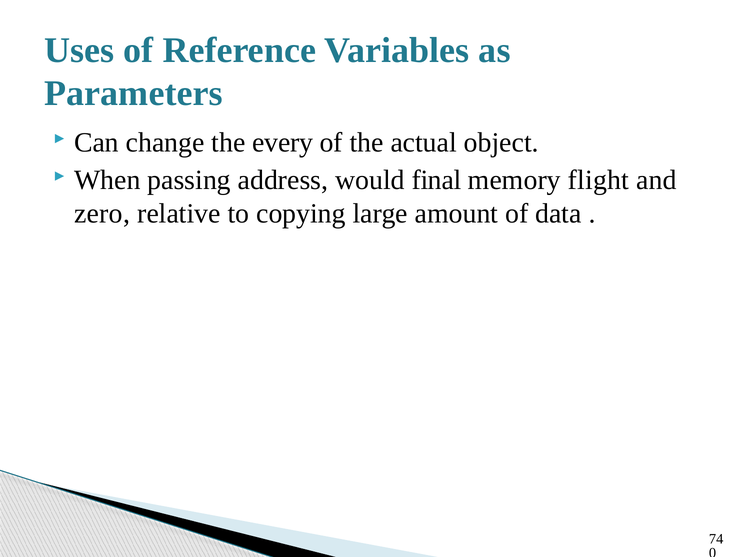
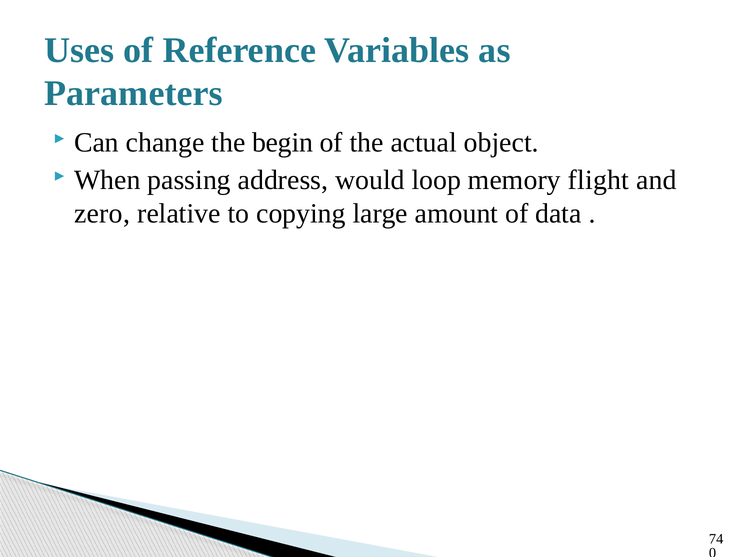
every: every -> begin
final: final -> loop
